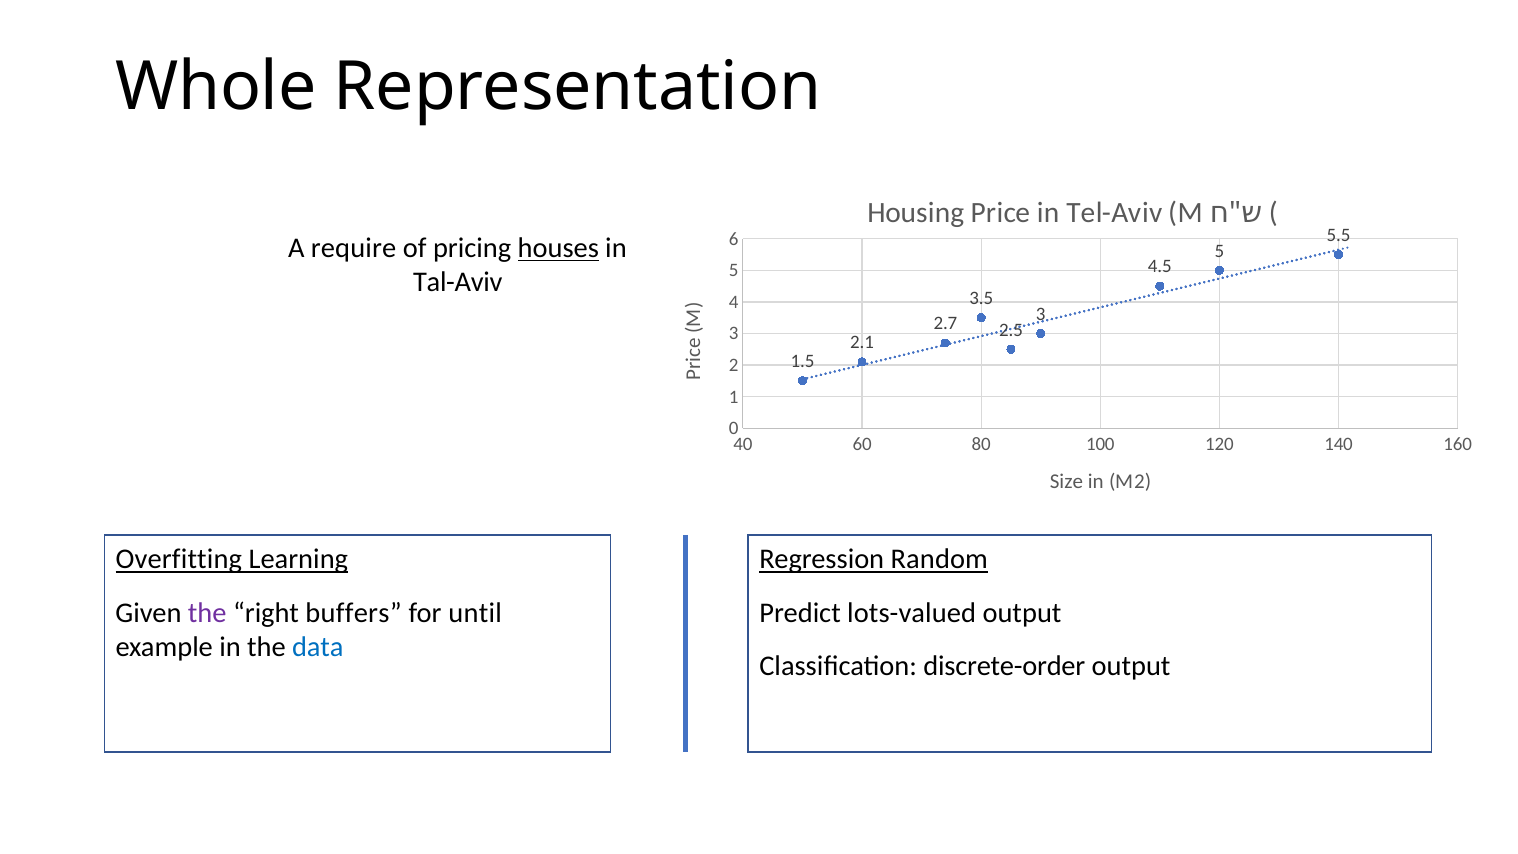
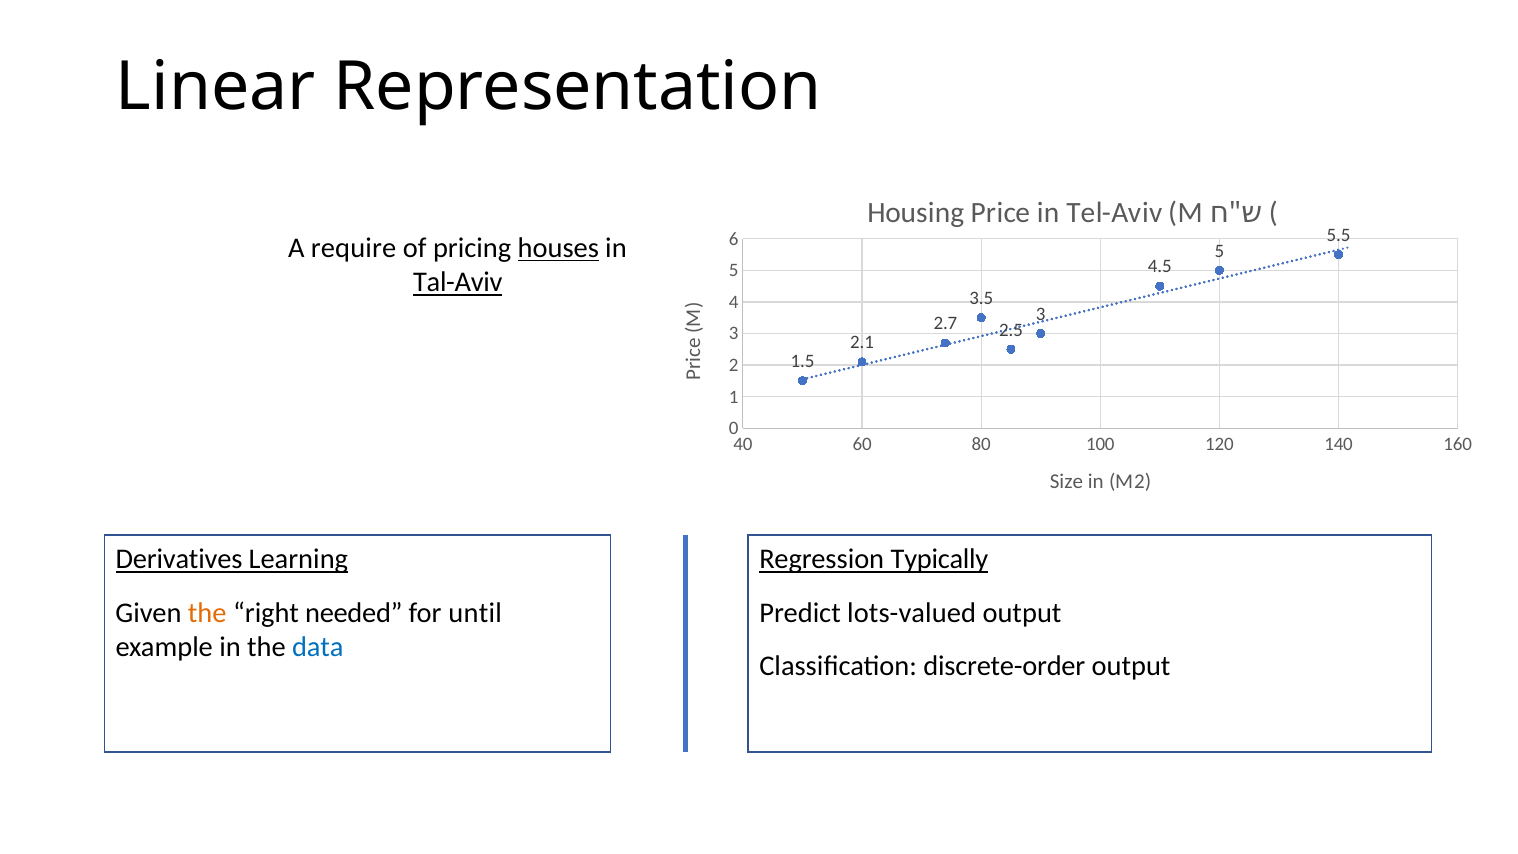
Whole: Whole -> Linear
Tal-Aviv underline: none -> present
Overfitting: Overfitting -> Derivatives
Random: Random -> Typically
the at (207, 613) colour: purple -> orange
buffers: buffers -> needed
